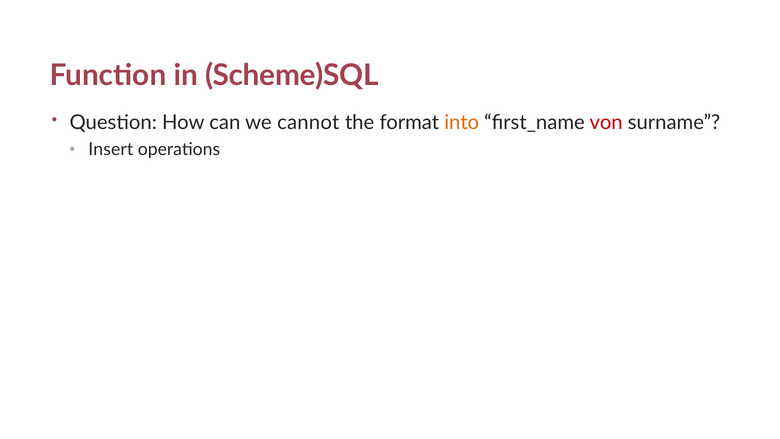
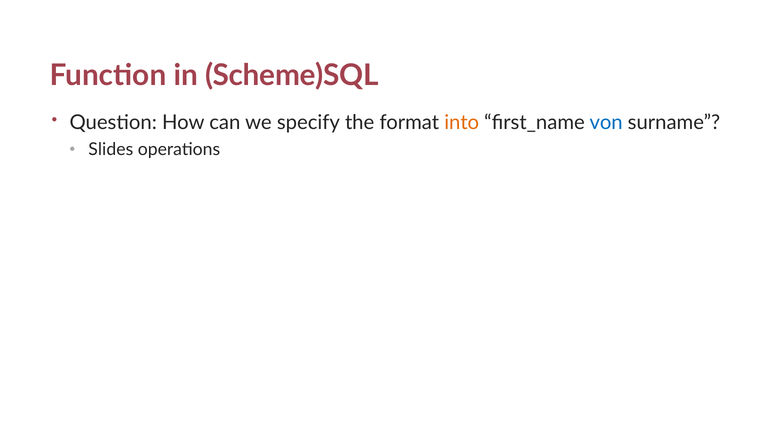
cannot: cannot -> specify
von colour: red -> blue
Insert: Insert -> Slides
